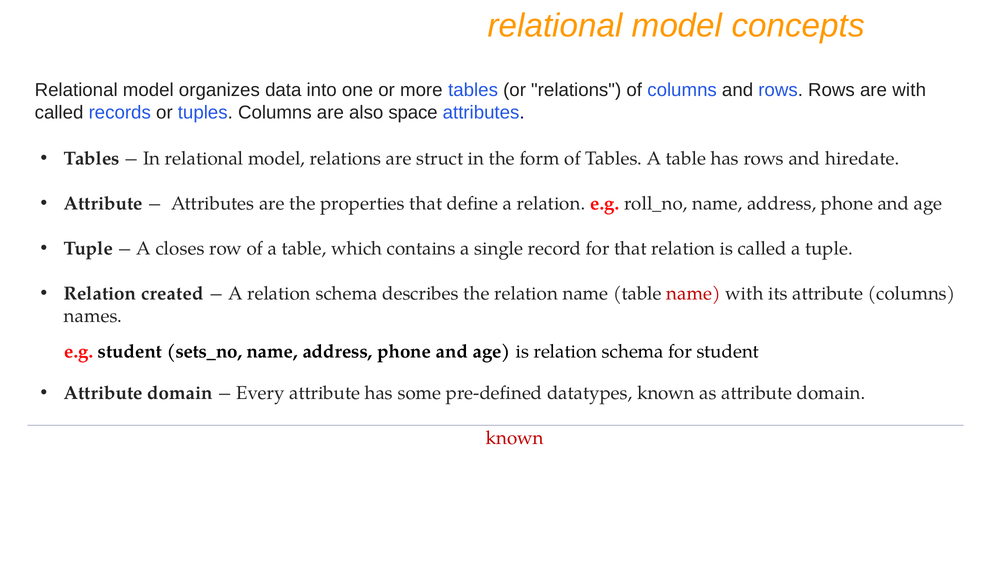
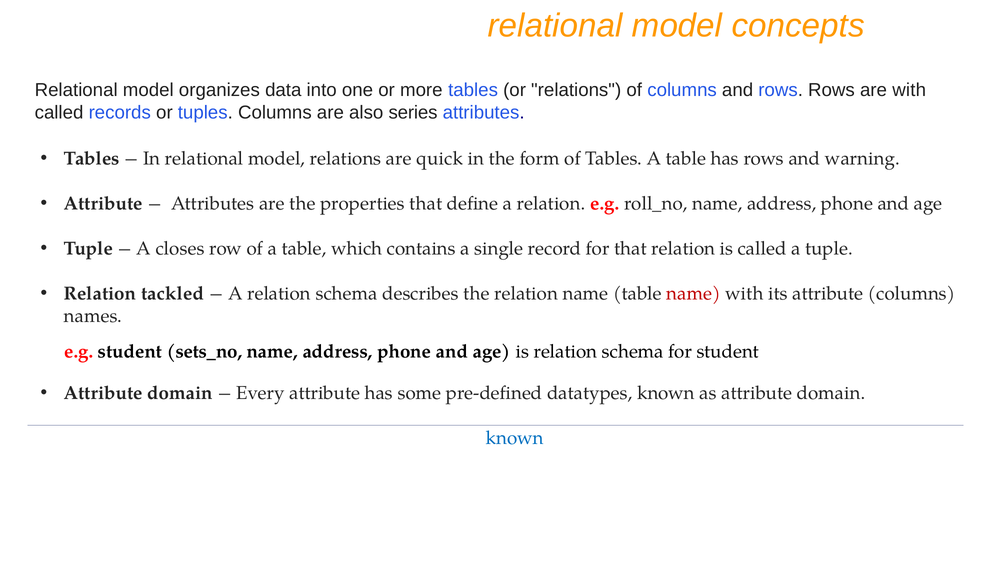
space: space -> series
struct: struct -> quick
hiredate: hiredate -> warning
created: created -> tackled
known at (515, 438) colour: red -> blue
